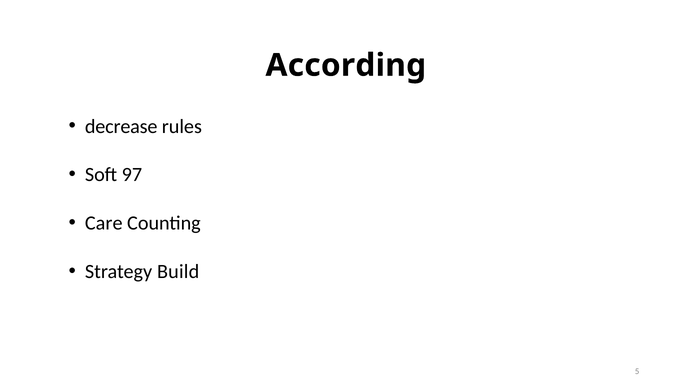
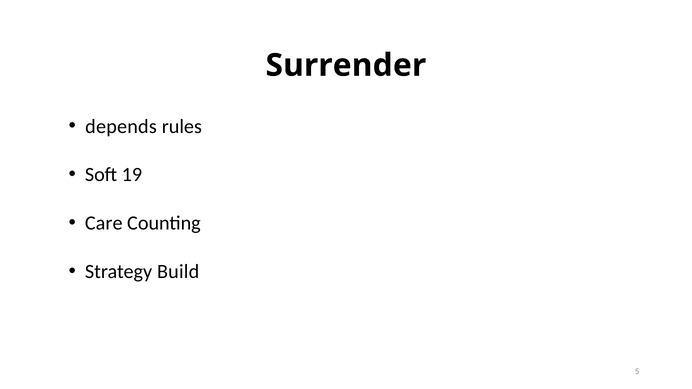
According: According -> Surrender
decrease: decrease -> depends
97: 97 -> 19
